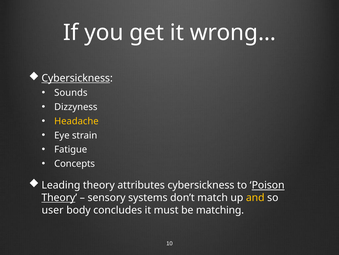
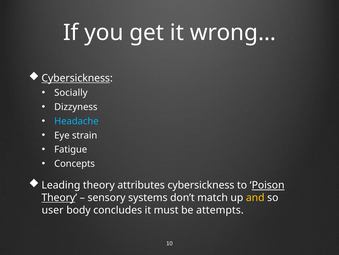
Sounds: Sounds -> Socially
Headache colour: yellow -> light blue
matching: matching -> attempts
